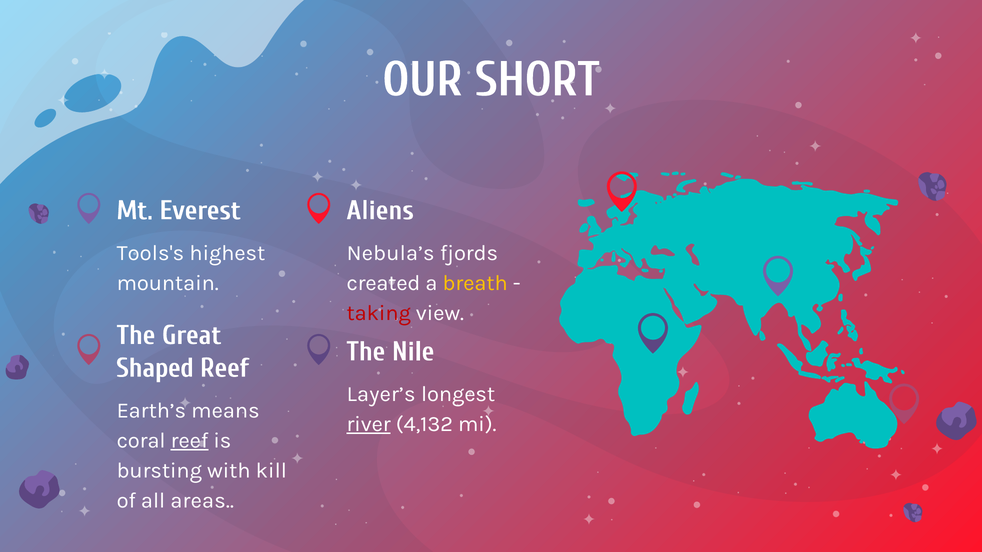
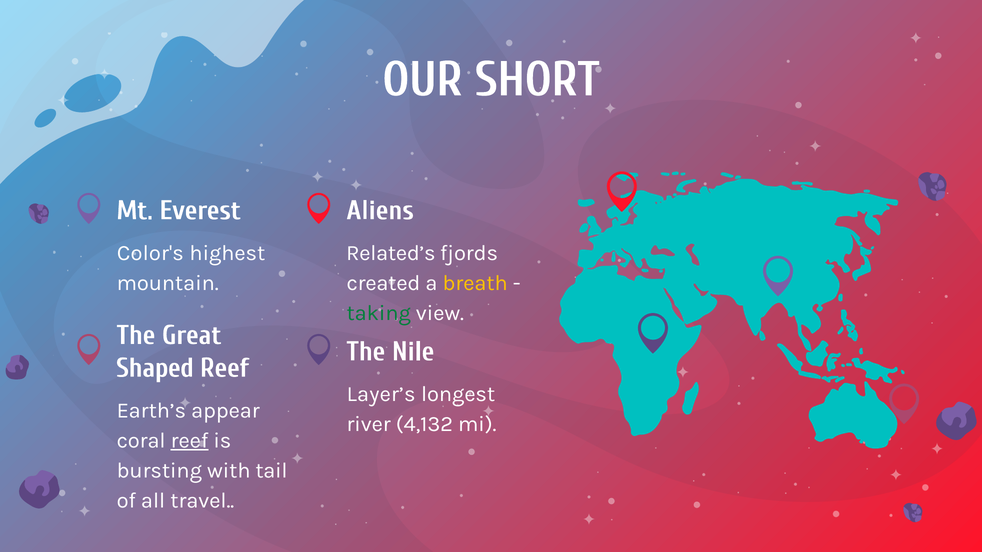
Tools's: Tools's -> Color's
Nebula’s: Nebula’s -> Related’s
taking colour: red -> green
means: means -> appear
river underline: present -> none
kill: kill -> tail
areas: areas -> travel
